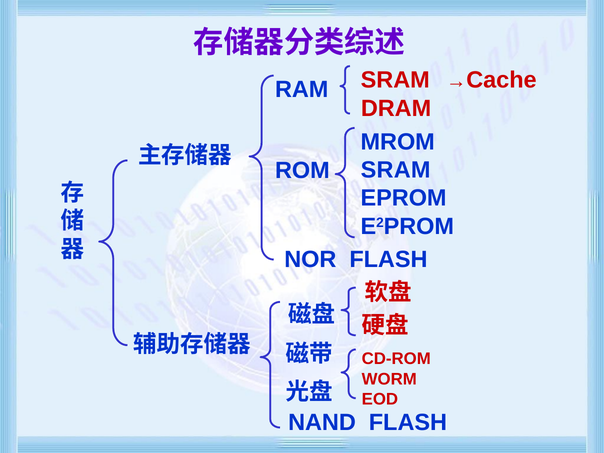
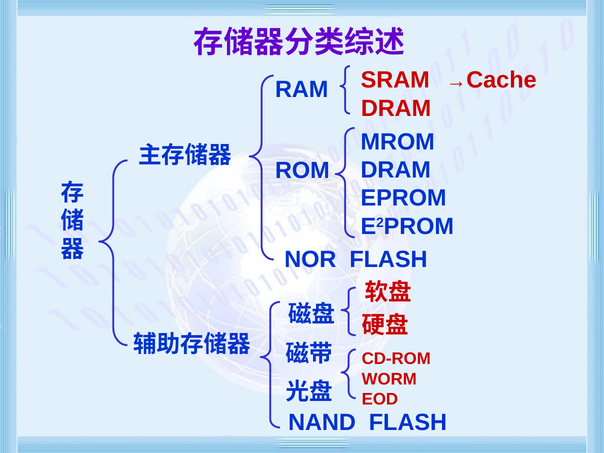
SRAM at (396, 170): SRAM -> DRAM
